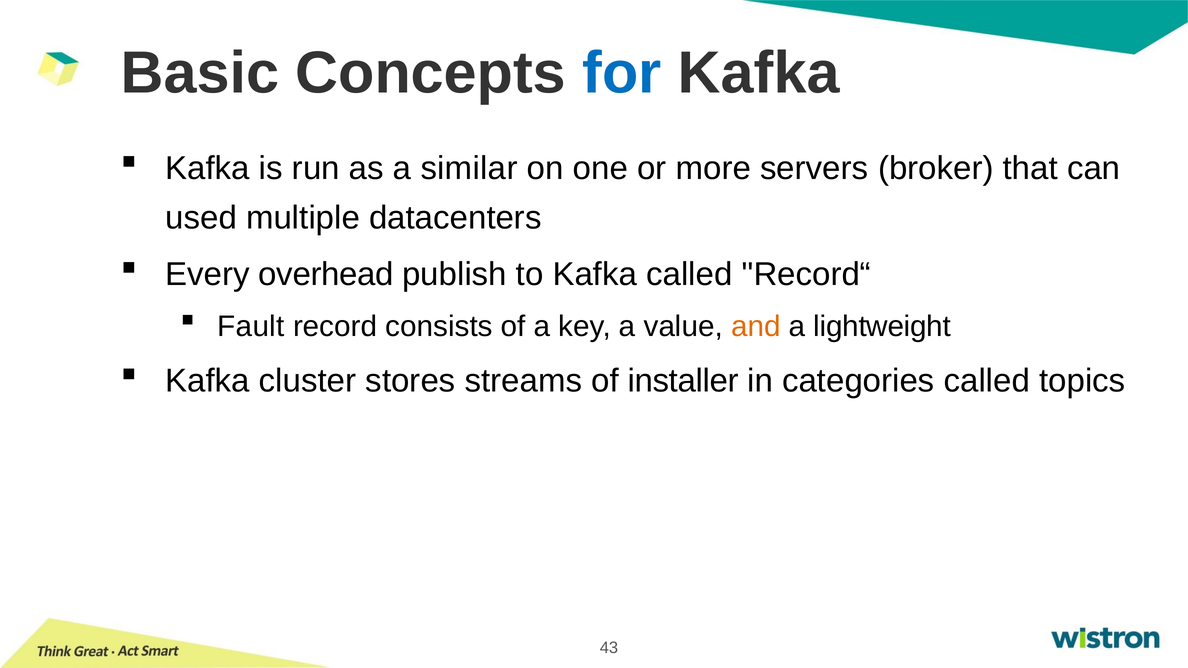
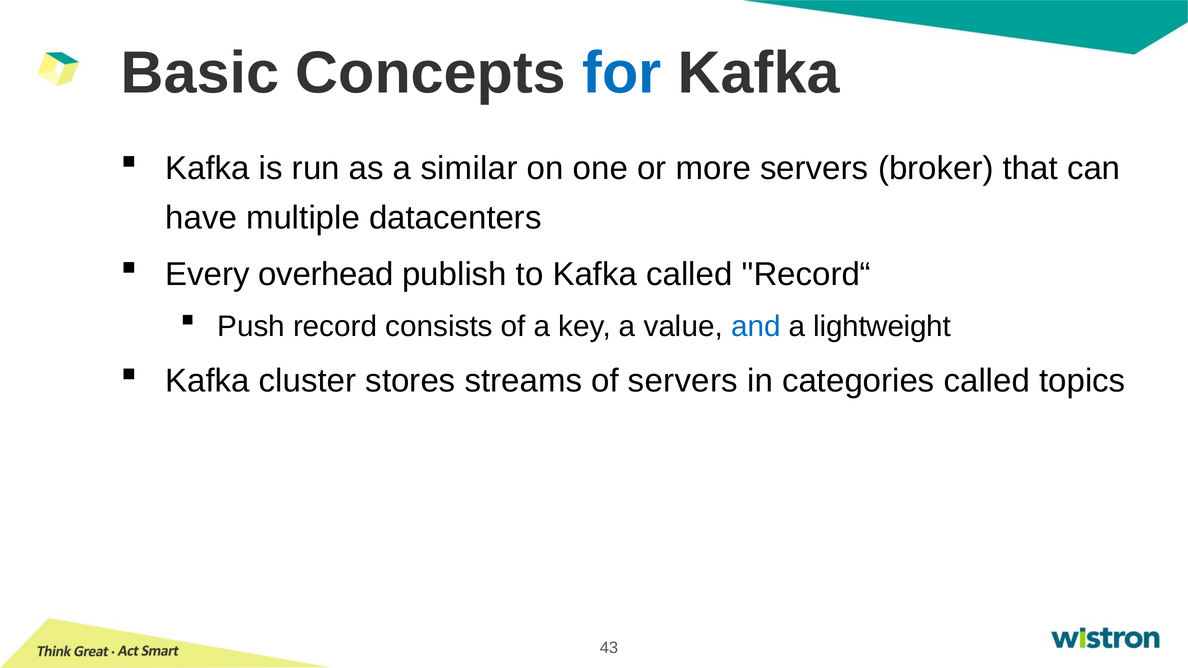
used: used -> have
Fault: Fault -> Push
and colour: orange -> blue
of installer: installer -> servers
